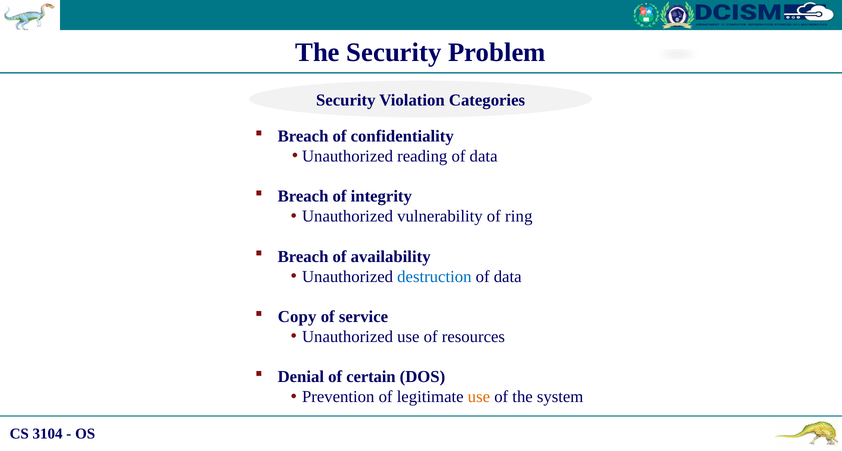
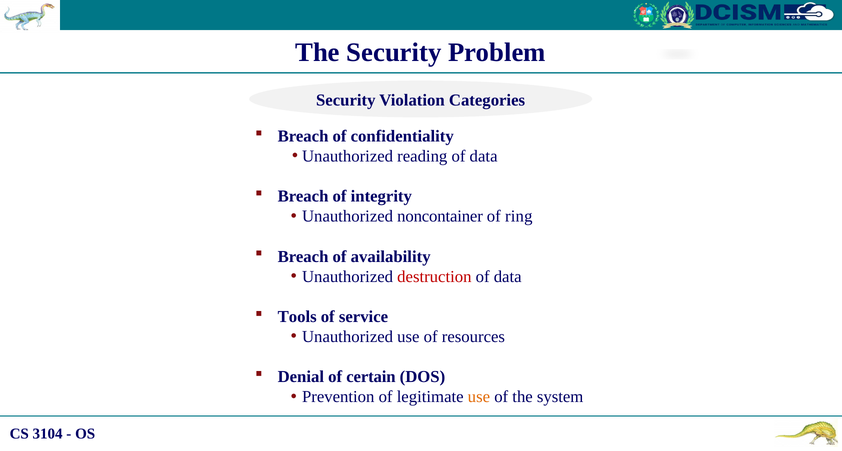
vulnerability: vulnerability -> noncontainer
destruction colour: blue -> red
Copy: Copy -> Tools
